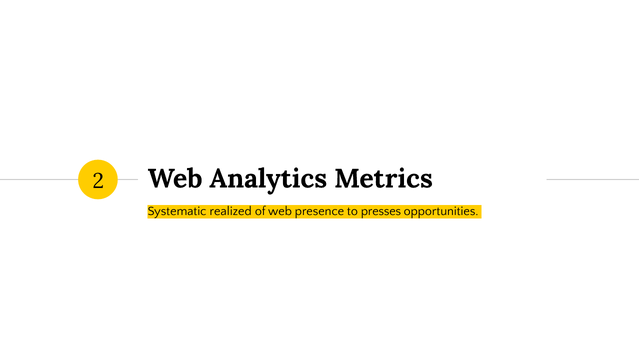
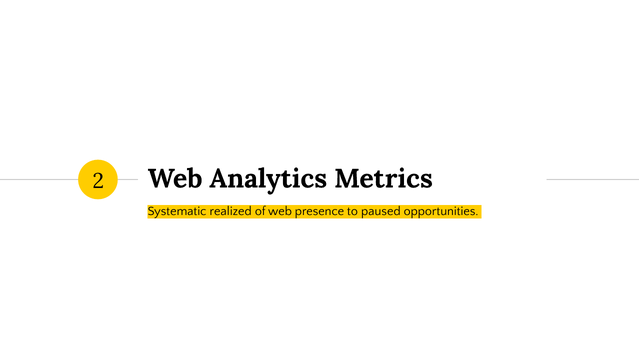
presses: presses -> paused
